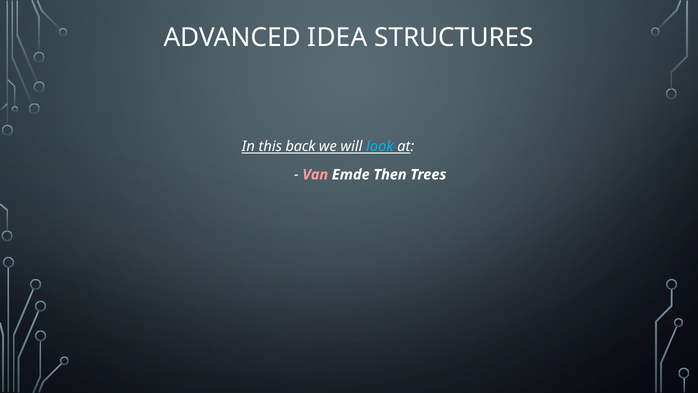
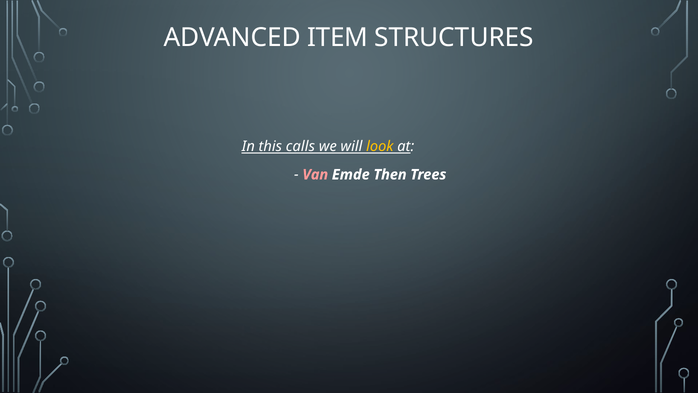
IDEA: IDEA -> ITEM
back: back -> calls
look colour: light blue -> yellow
